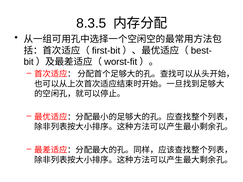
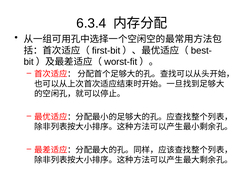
8.3.5: 8.3.5 -> 6.3.4
